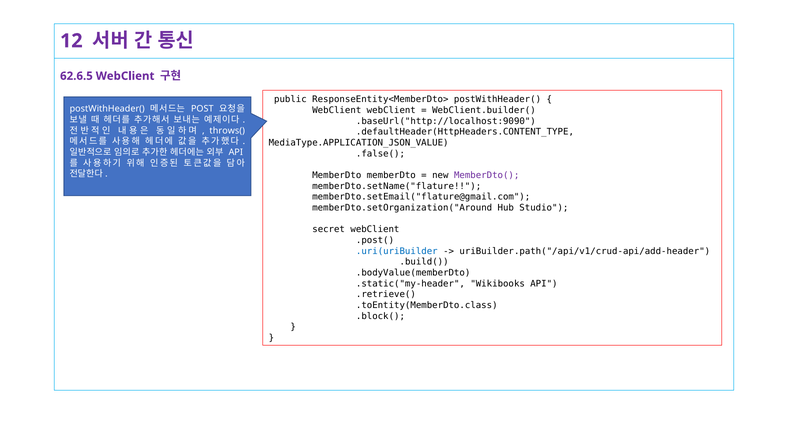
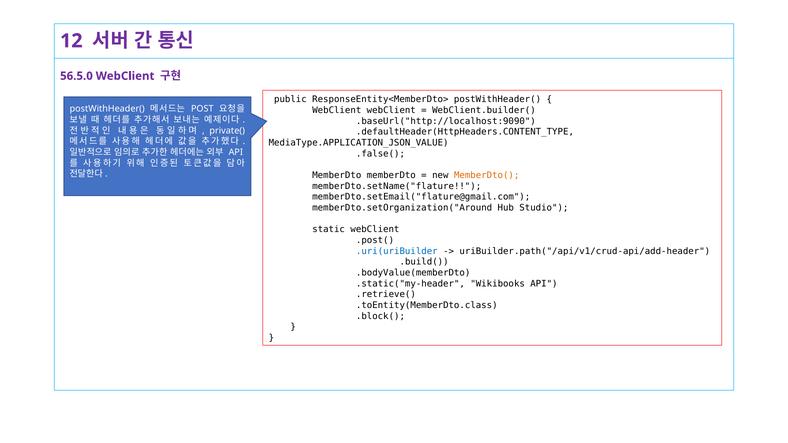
62.6.5: 62.6.5 -> 56.5.0
throws(: throws( -> private(
MemberDto( colour: purple -> orange
secret: secret -> static
